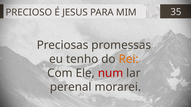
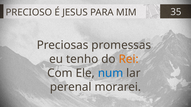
num colour: red -> blue
